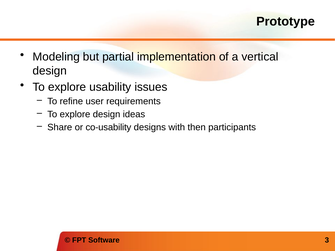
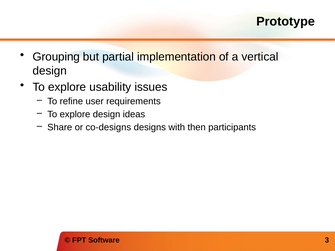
Modeling: Modeling -> Grouping
co-usability: co-usability -> co-designs
